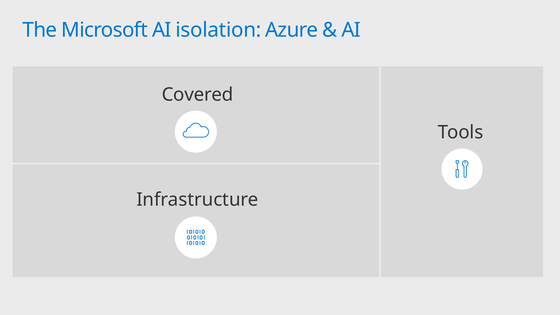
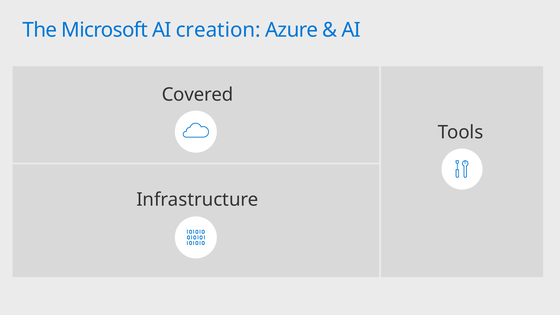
isolation: isolation -> creation
